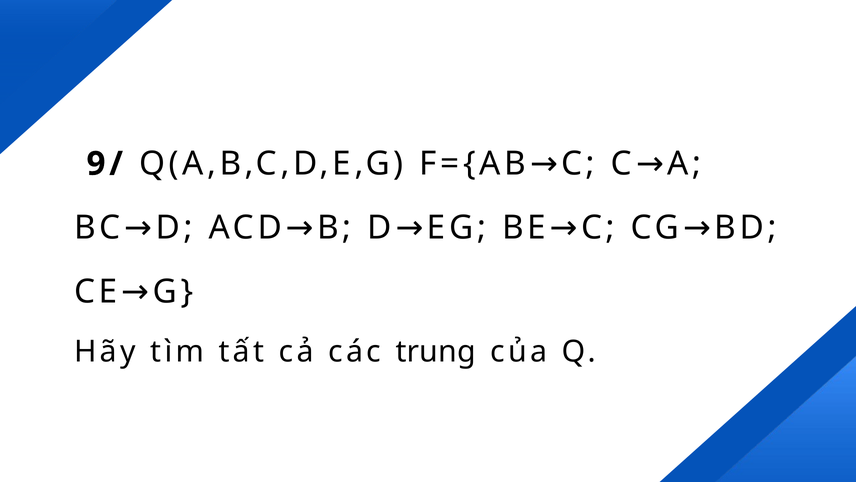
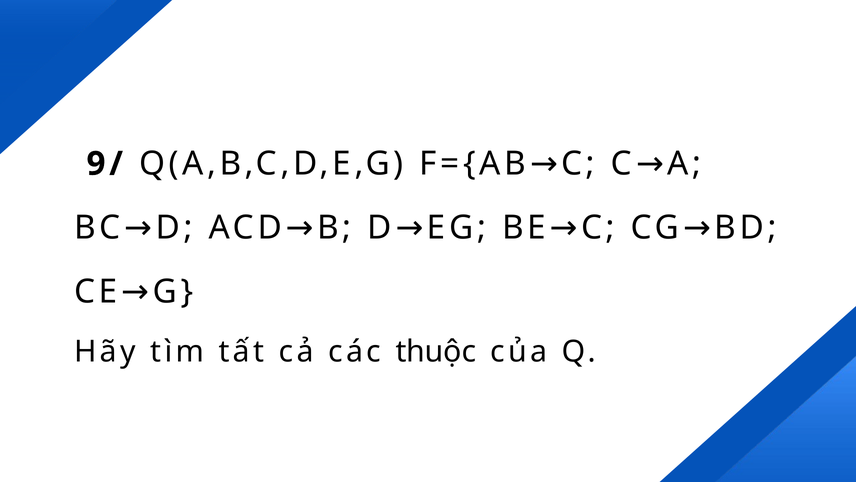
trung: trung -> thuộc
